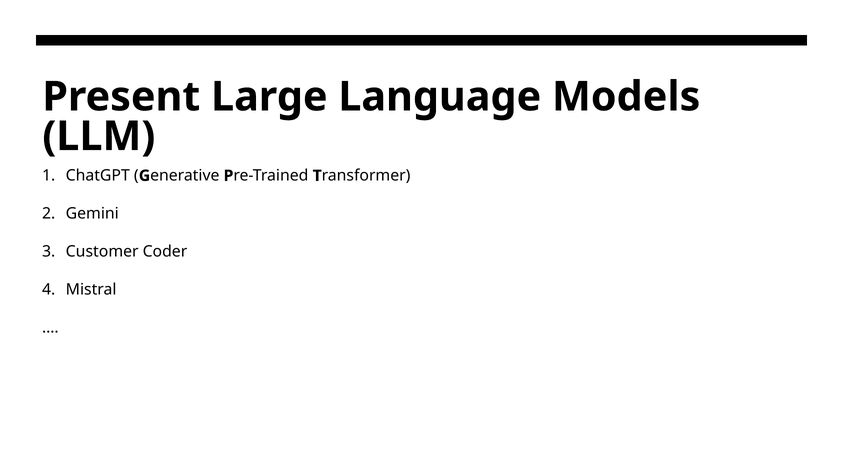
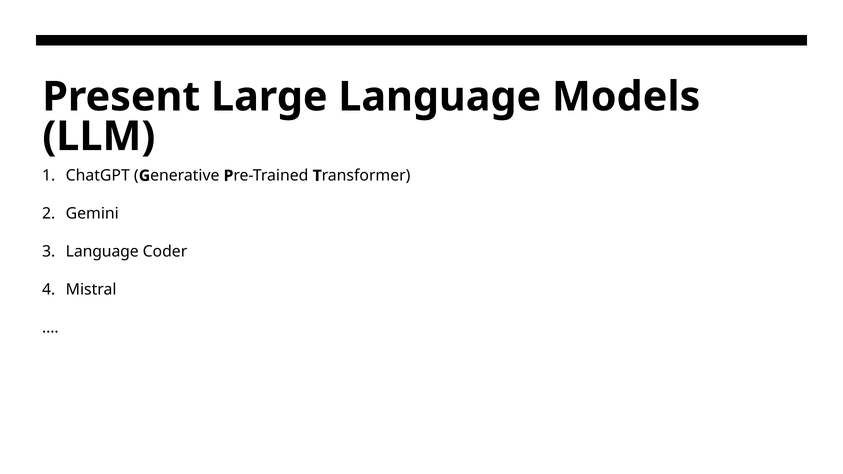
Customer at (102, 252): Customer -> Language
